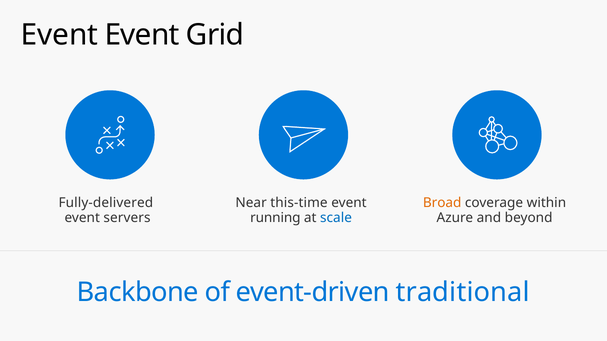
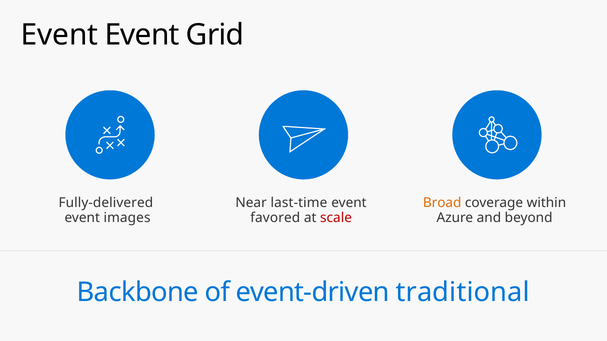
this-time: this-time -> last-time
servers: servers -> images
running: running -> favored
scale colour: blue -> red
